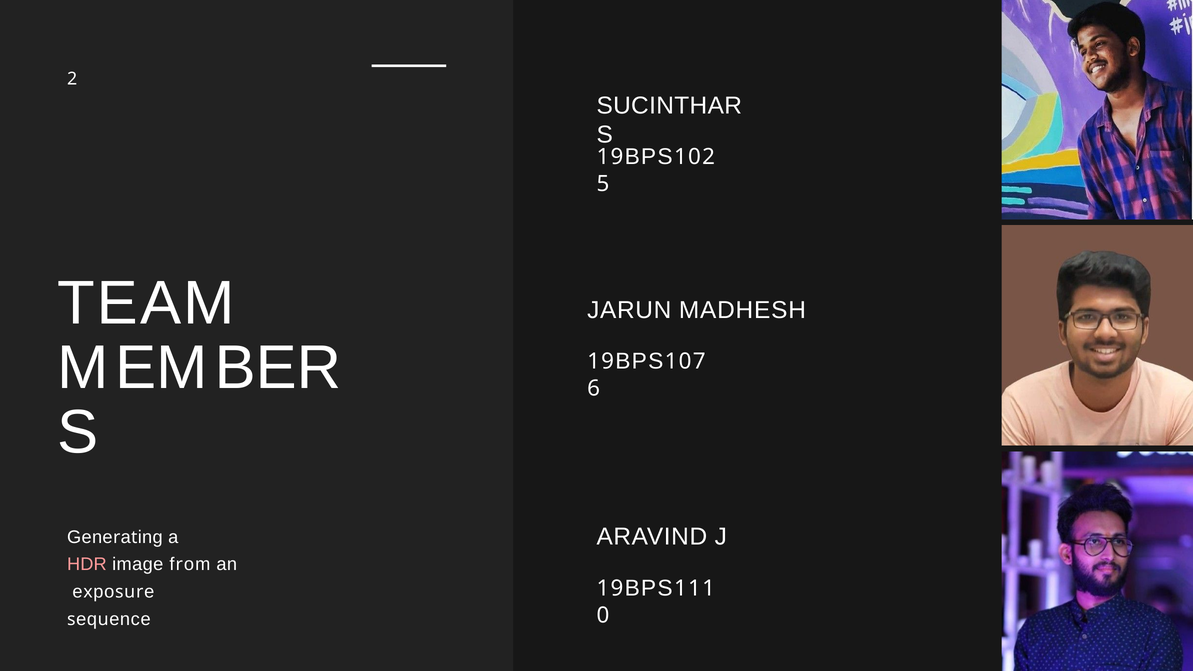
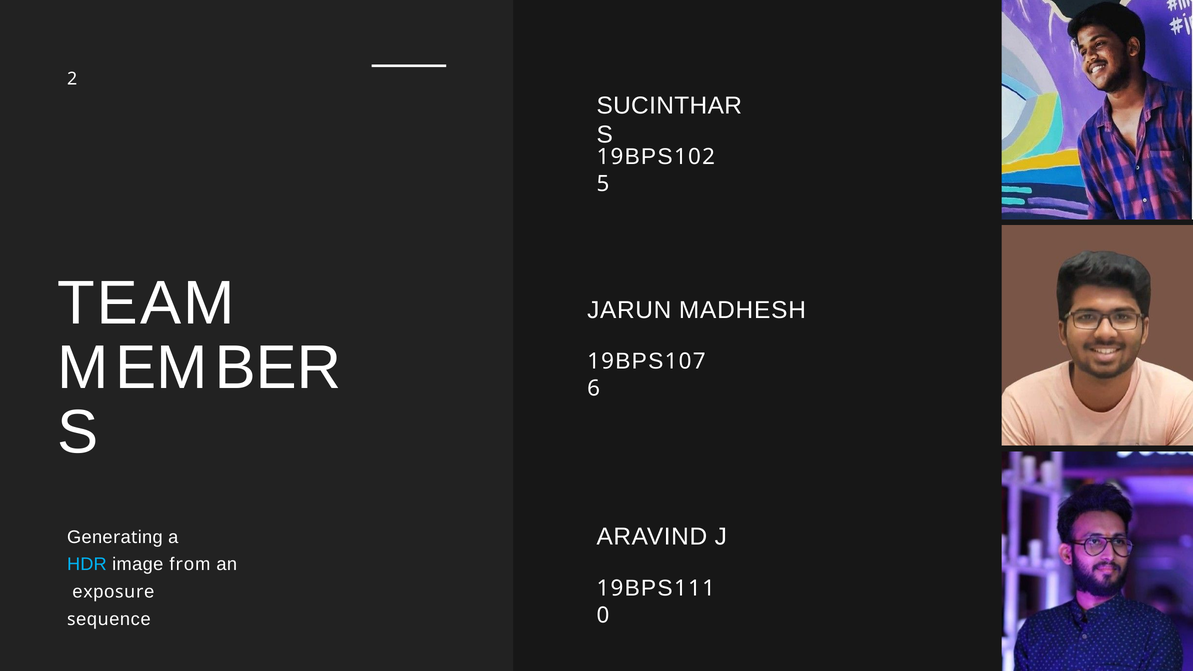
HDR colour: pink -> light blue
